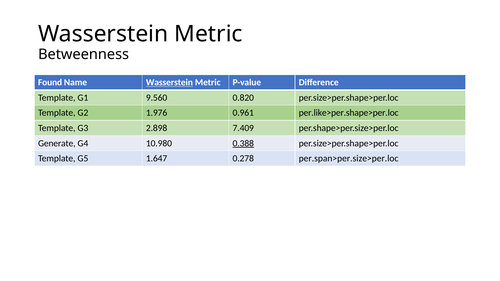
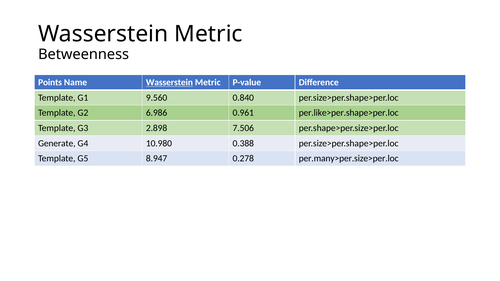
Found: Found -> Points
0.820: 0.820 -> 0.840
1.976: 1.976 -> 6.986
7.409: 7.409 -> 7.506
0.388 underline: present -> none
1.647: 1.647 -> 8.947
per.span>per.size>per.loc: per.span>per.size>per.loc -> per.many>per.size>per.loc
